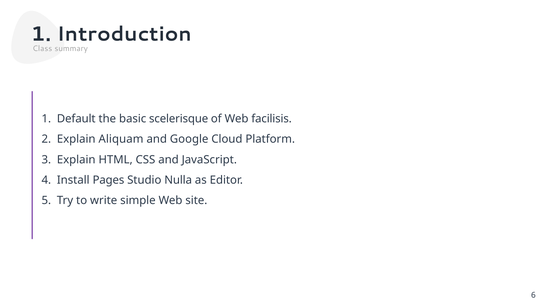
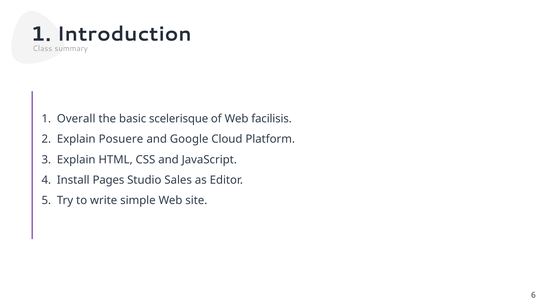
Default: Default -> Overall
Aliquam: Aliquam -> Posuere
Nulla: Nulla -> Sales
